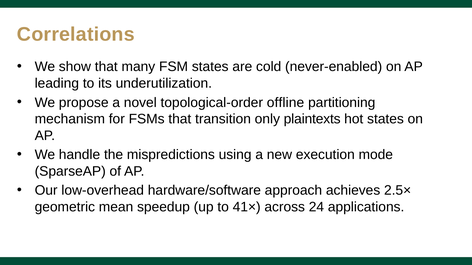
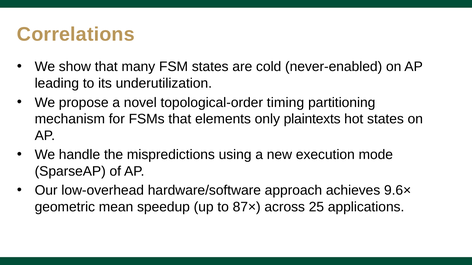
offline: offline -> timing
transition: transition -> elements
2.5×: 2.5× -> 9.6×
41×: 41× -> 87×
24: 24 -> 25
